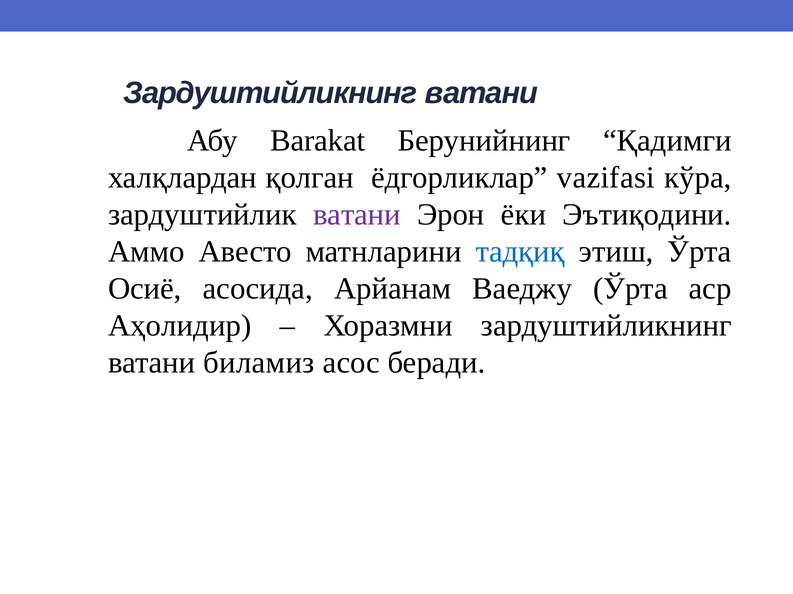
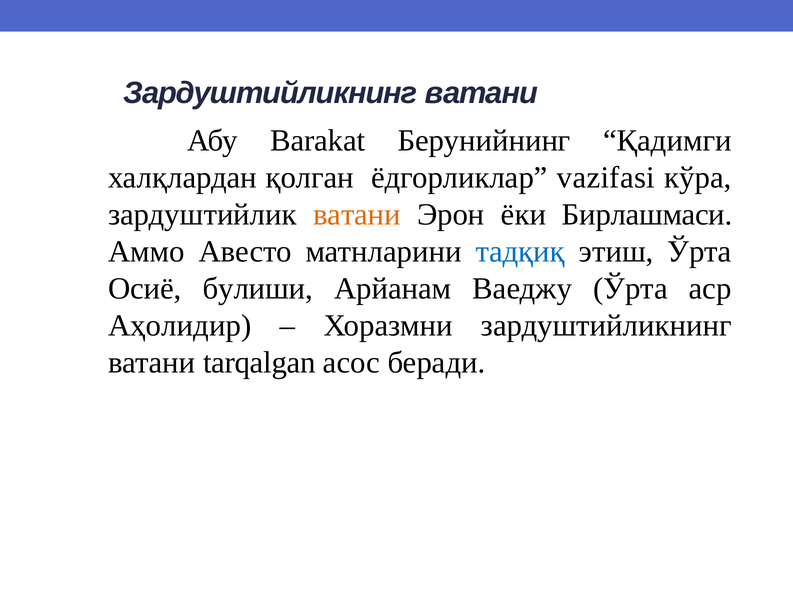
ватани at (357, 215) colour: purple -> orange
Эътиқодини: Эътиқодини -> Бирлашмаси
асосида: асосида -> булиши
биламиз: биламиз -> tarqalgan
